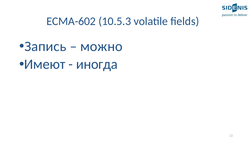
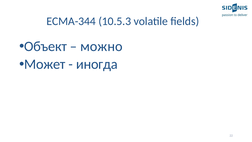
ECMA-602: ECMA-602 -> ECMA-344
Запись: Запись -> Объект
Имеют: Имеют -> Может
